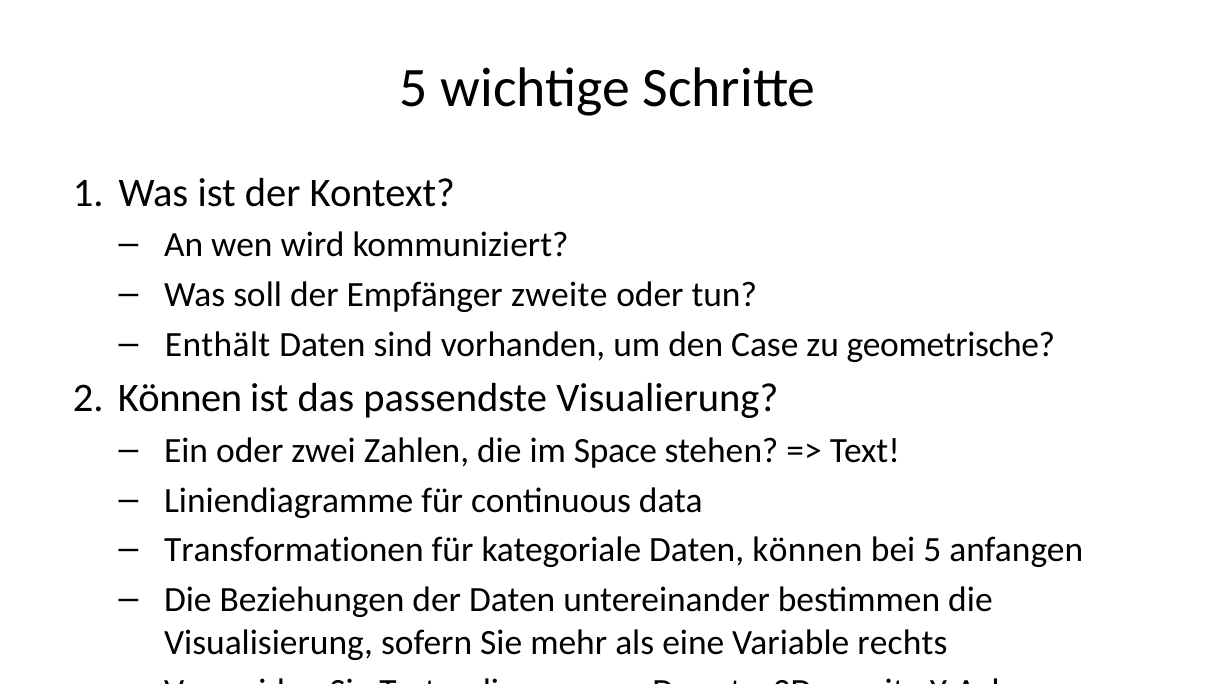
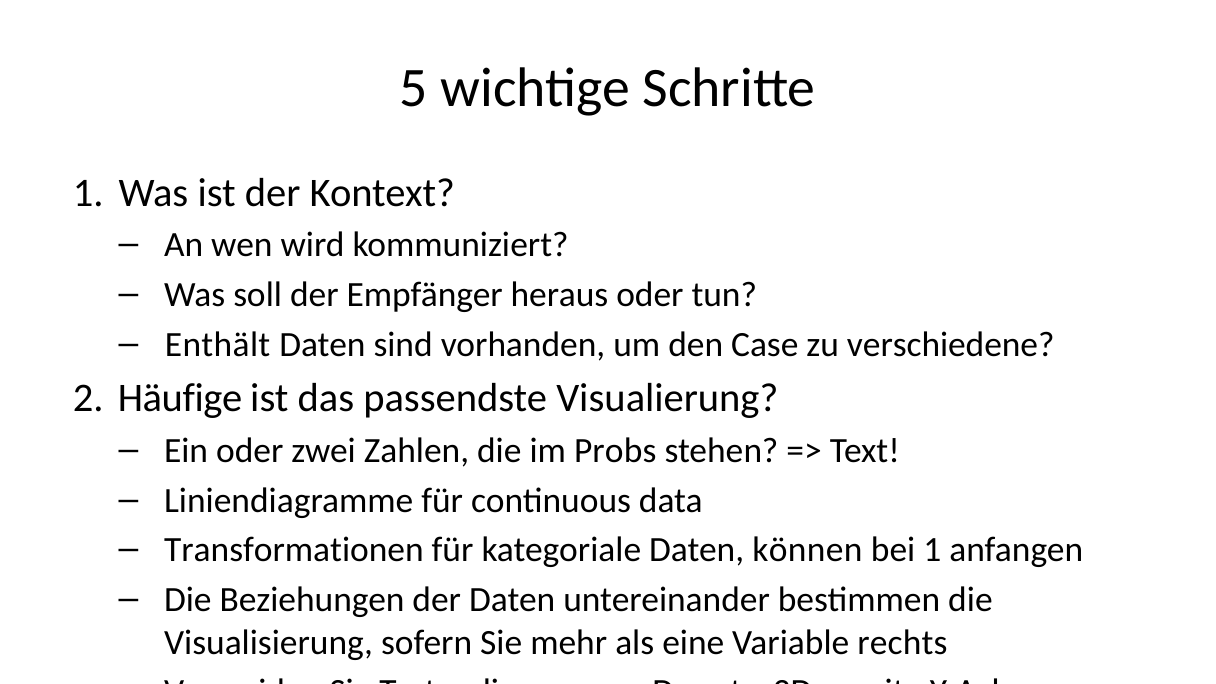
Empfänger zweite: zweite -> heraus
geometrische: geometrische -> verschiedene
Können at (180, 399): Können -> Häufige
Space: Space -> Probs
bei 5: 5 -> 1
